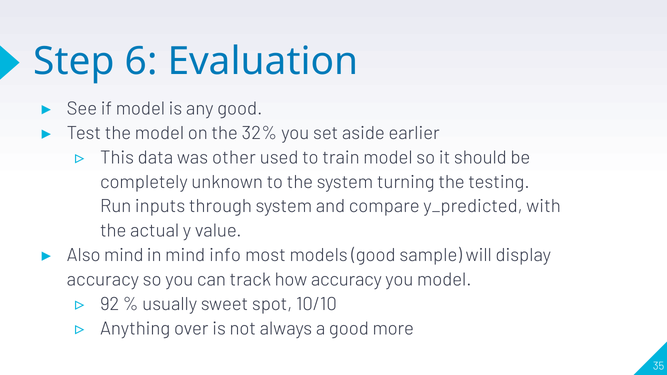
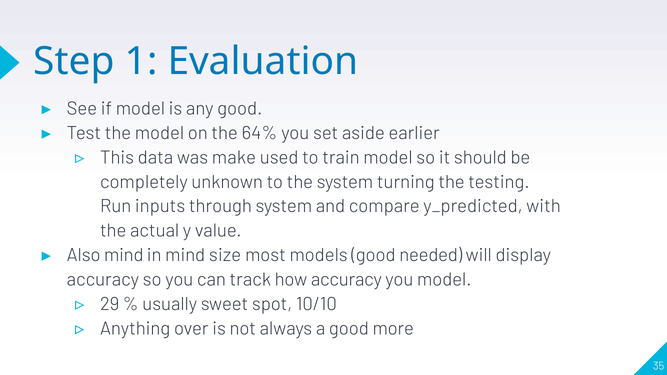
6: 6 -> 1
32%: 32% -> 64%
other: other -> make
info: info -> size
sample: sample -> needed
92: 92 -> 29
